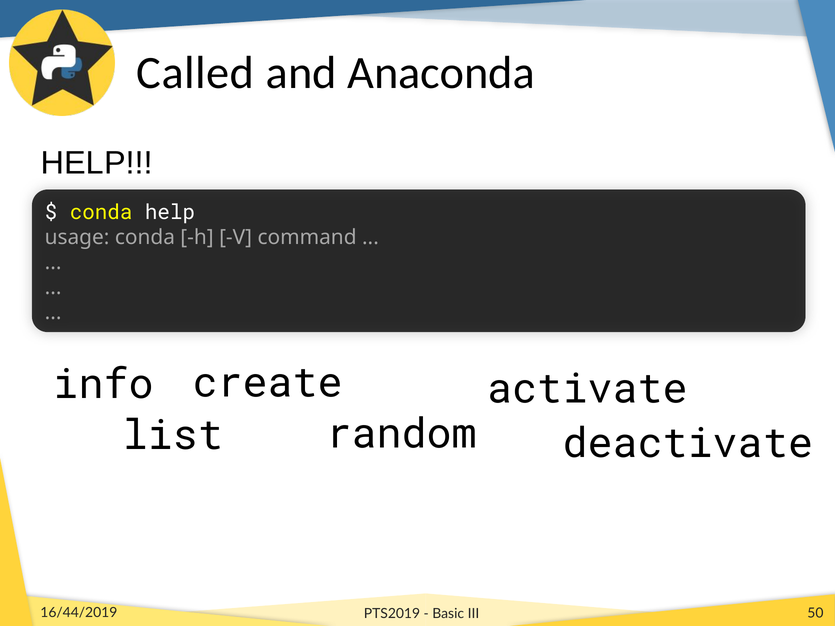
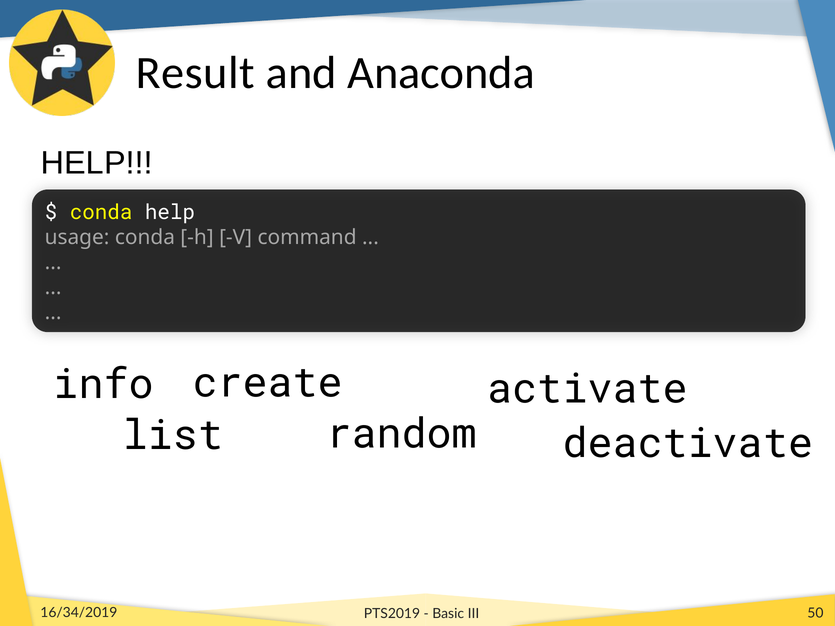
Called: Called -> Result
16/44/2019: 16/44/2019 -> 16/34/2019
